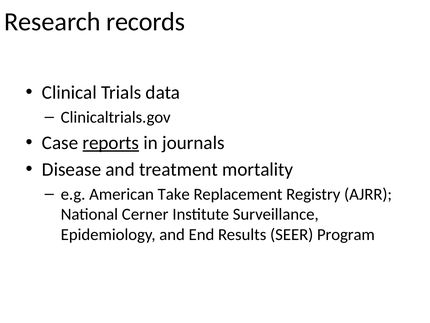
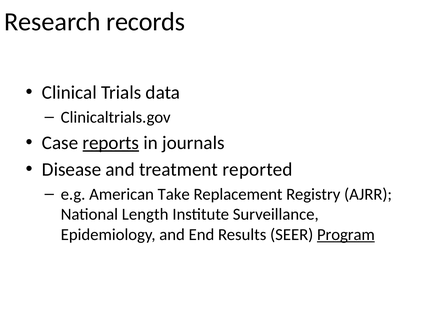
mortality: mortality -> reported
Cerner: Cerner -> Length
Program underline: none -> present
